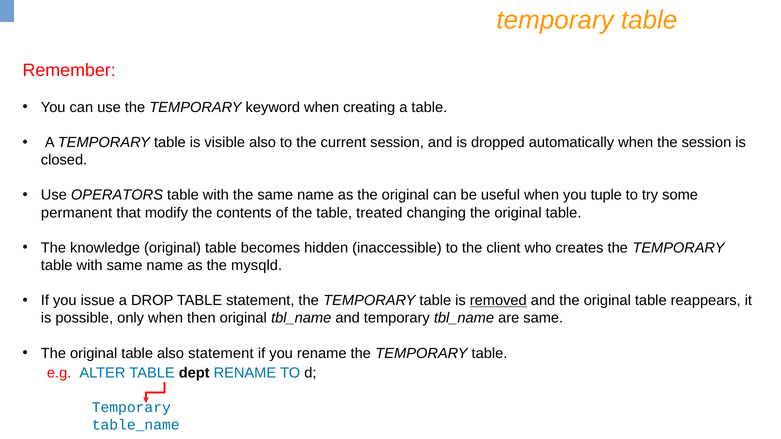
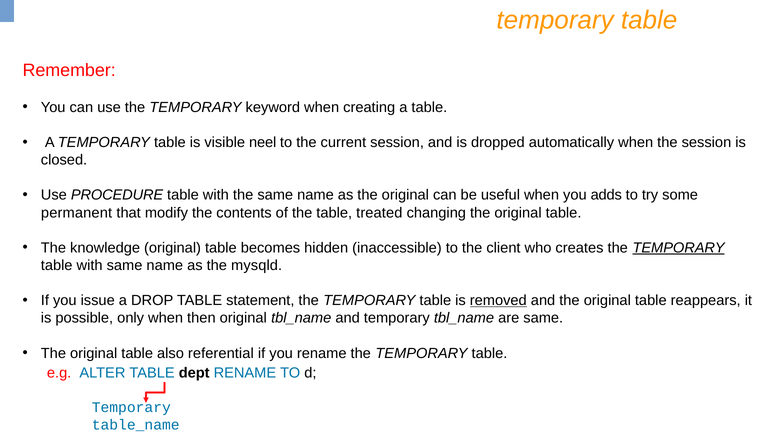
visible also: also -> neel
OPERATORS: OPERATORS -> PROCEDURE
tuple: tuple -> adds
TEMPORARY at (679, 248) underline: none -> present
also statement: statement -> referential
